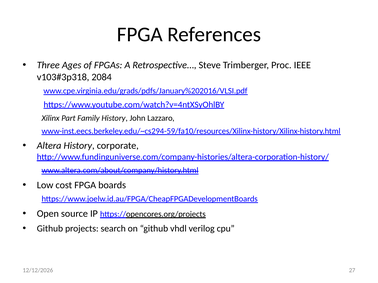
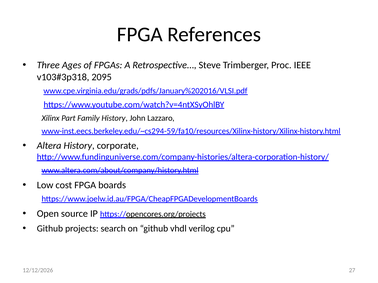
2084: 2084 -> 2095
